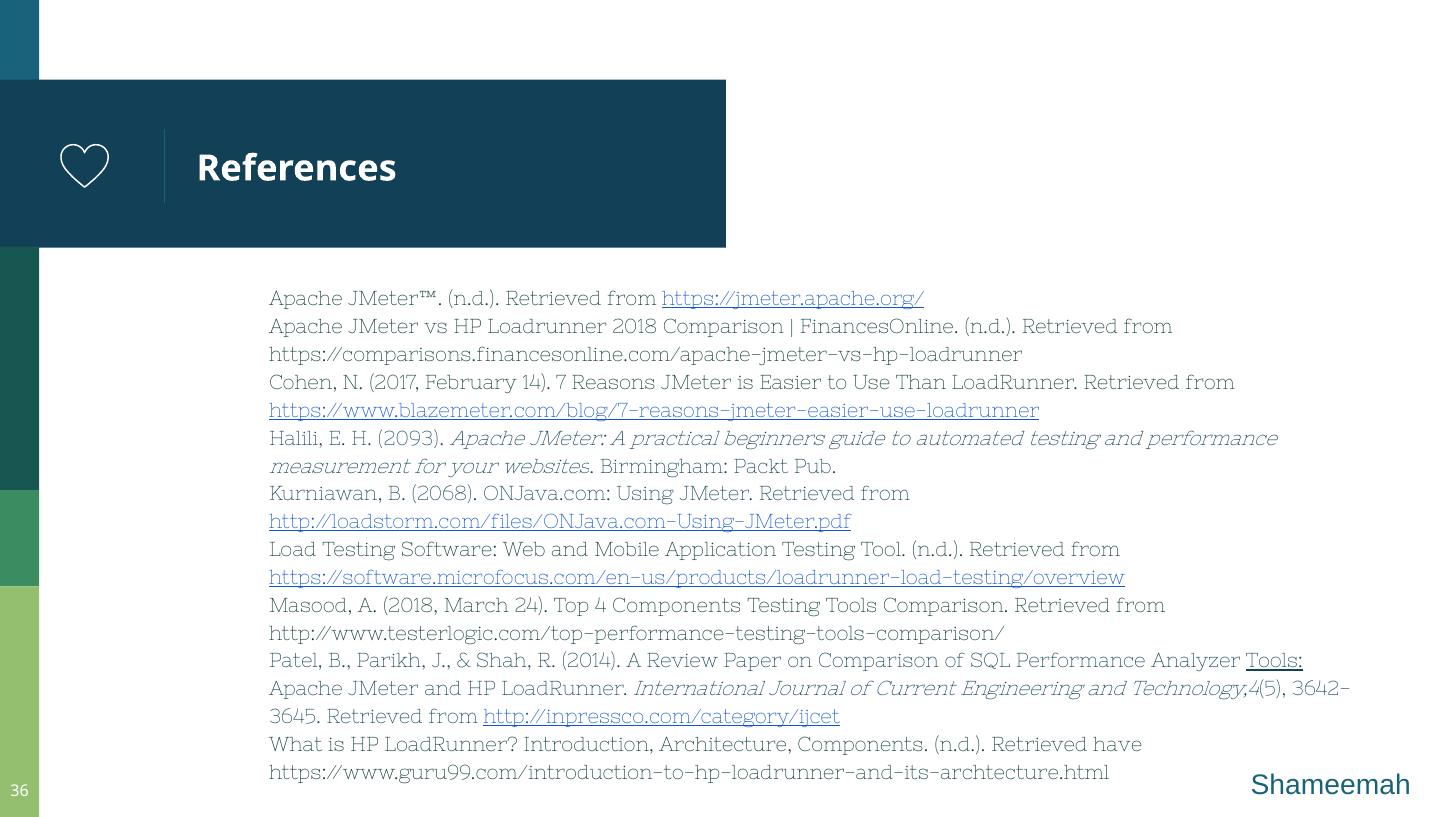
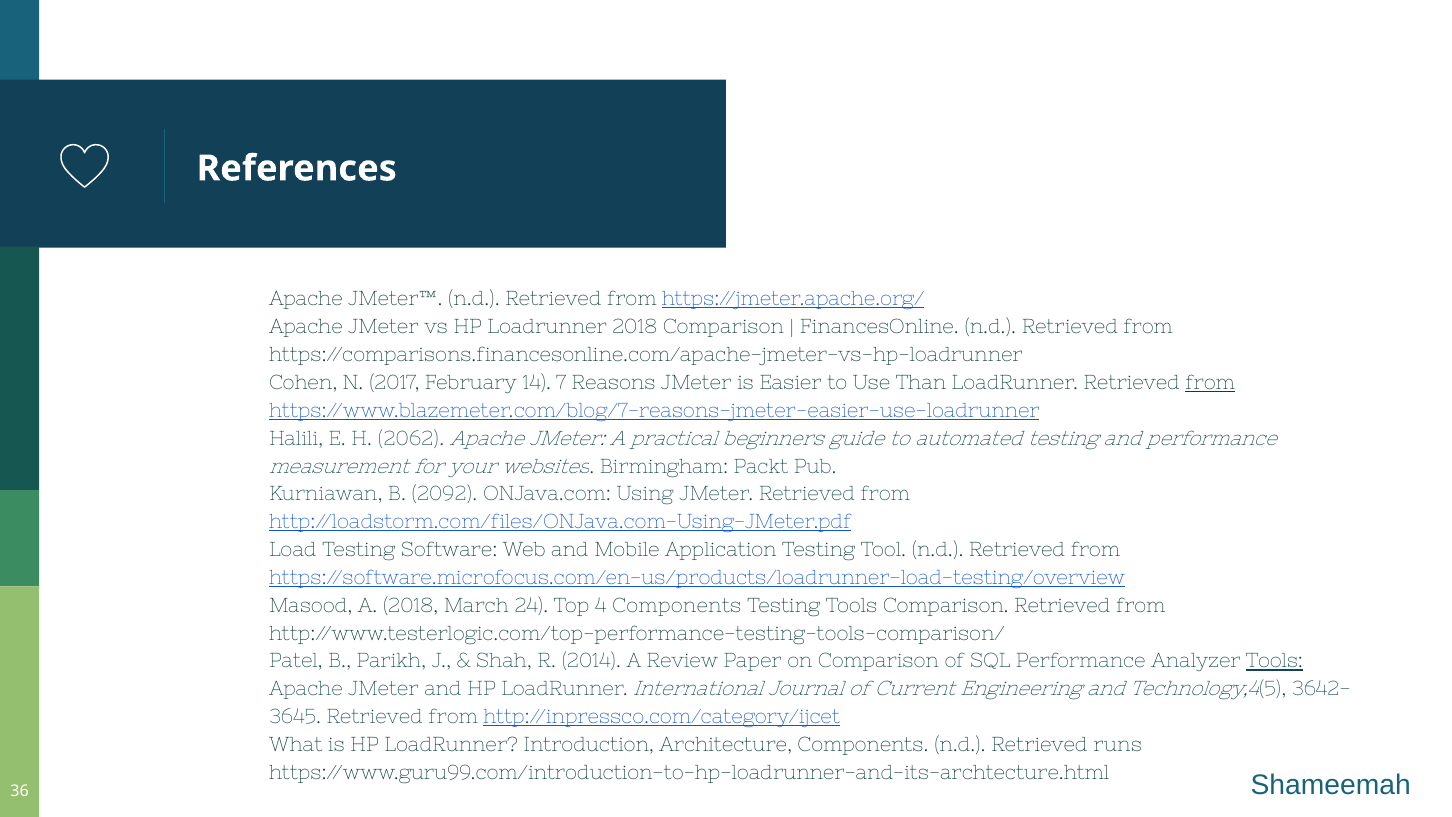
from at (1210, 383) underline: none -> present
2093: 2093 -> 2062
2068: 2068 -> 2092
have: have -> runs
